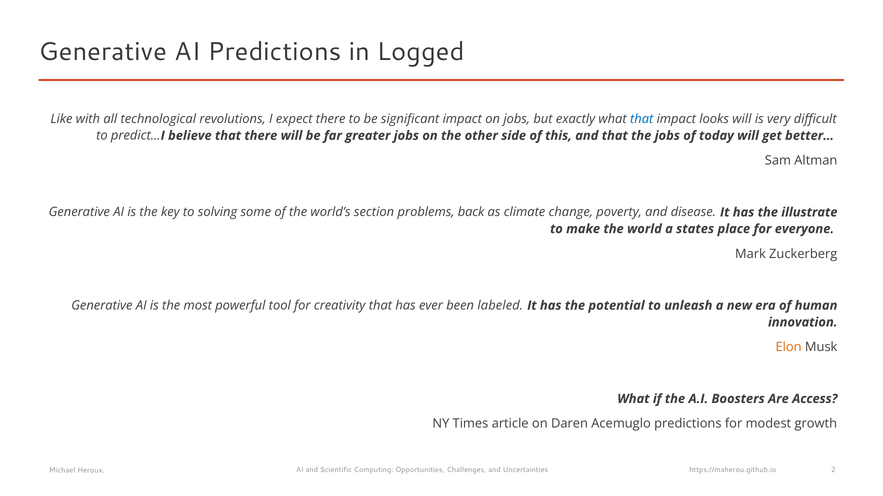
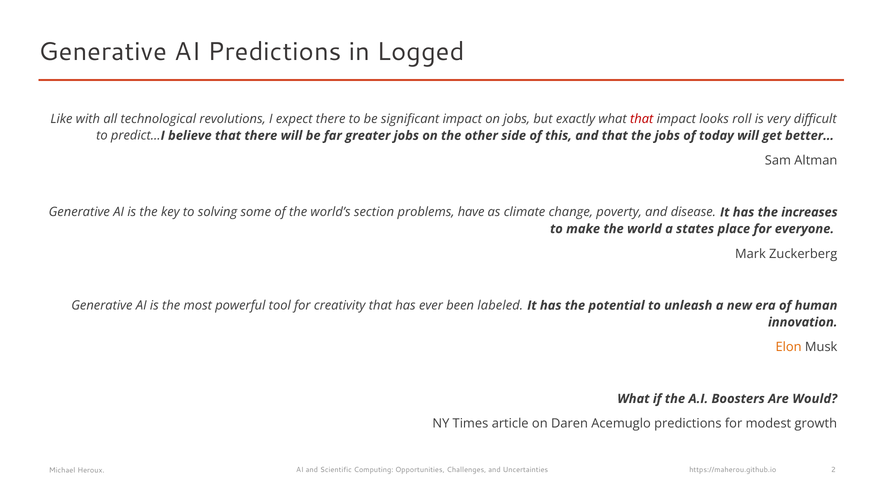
that at (642, 119) colour: blue -> red
looks will: will -> roll
back: back -> have
illustrate: illustrate -> increases
Access: Access -> Would
